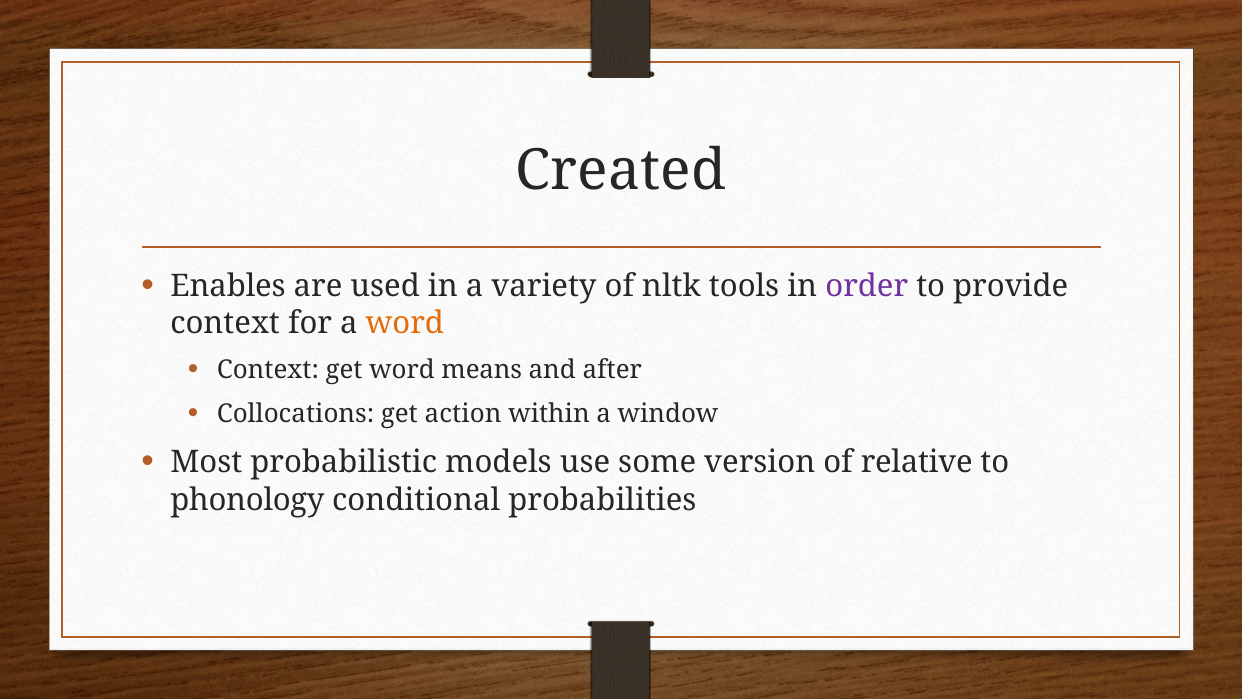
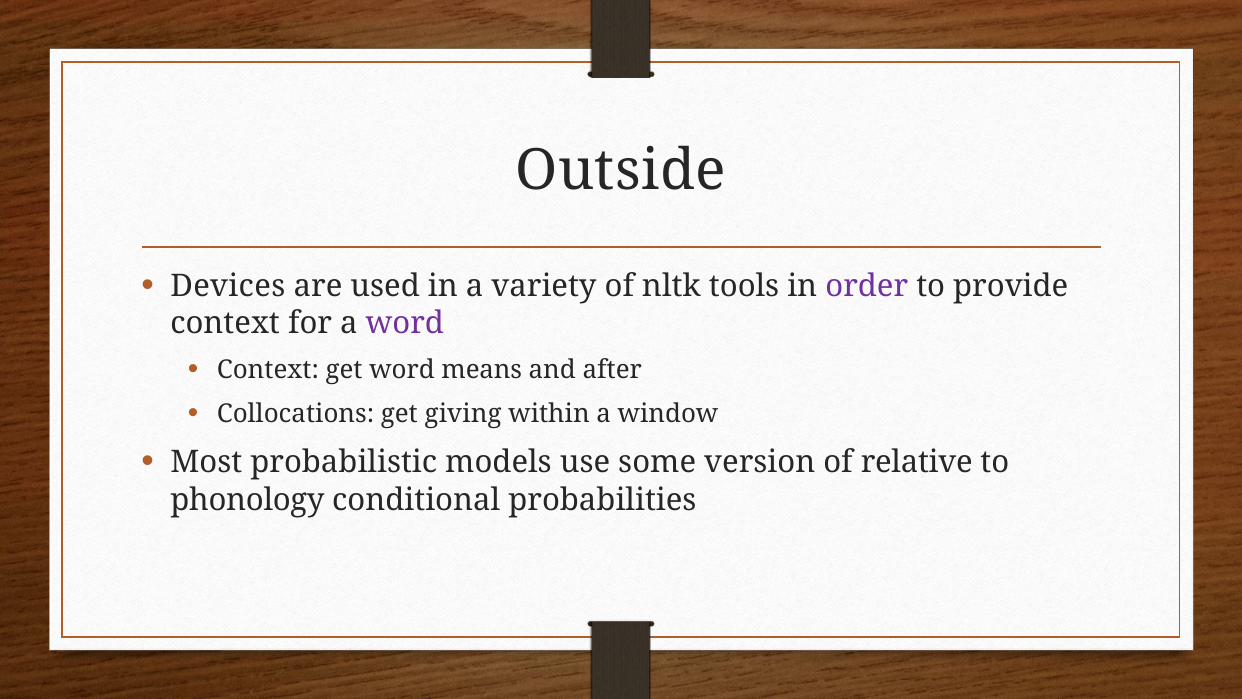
Created: Created -> Outside
Enables: Enables -> Devices
word at (405, 323) colour: orange -> purple
action: action -> giving
